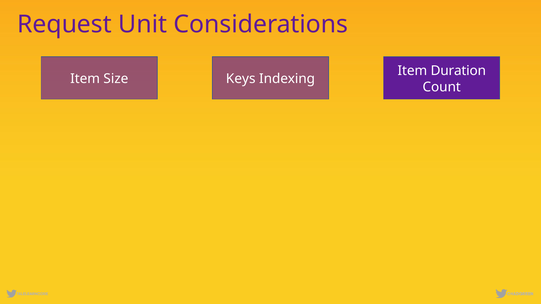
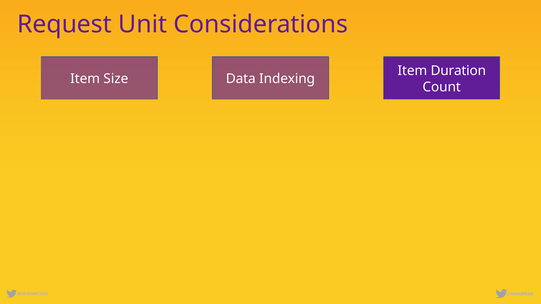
Keys: Keys -> Data
